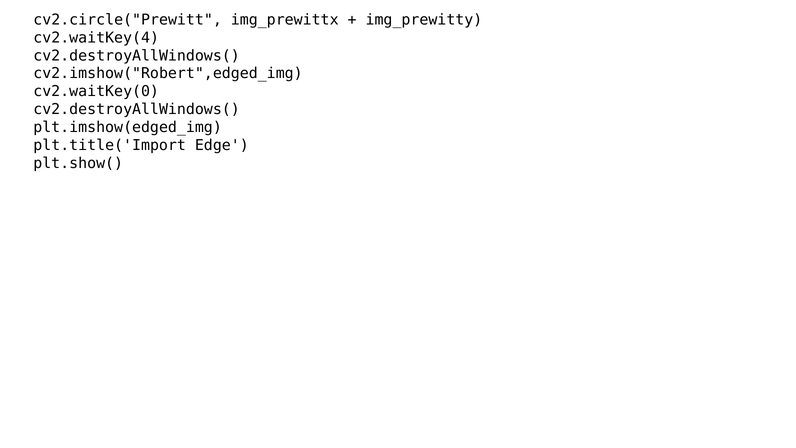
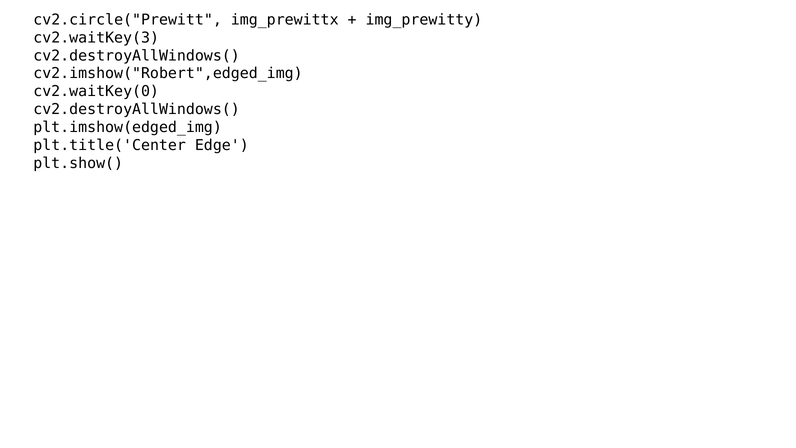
cv2.waitKey(4: cv2.waitKey(4 -> cv2.waitKey(3
plt.title('Import: plt.title('Import -> plt.title('Center
